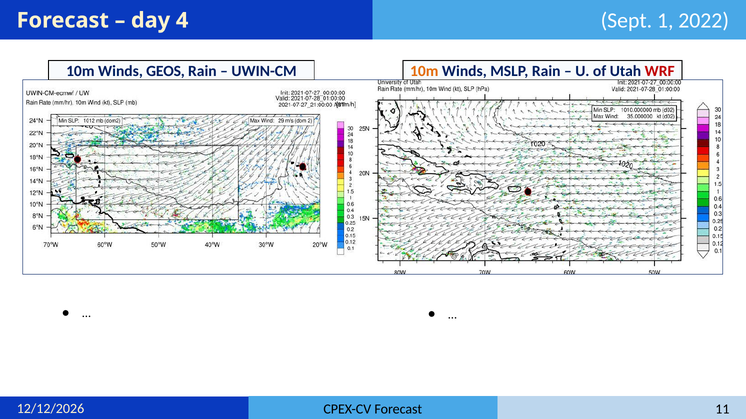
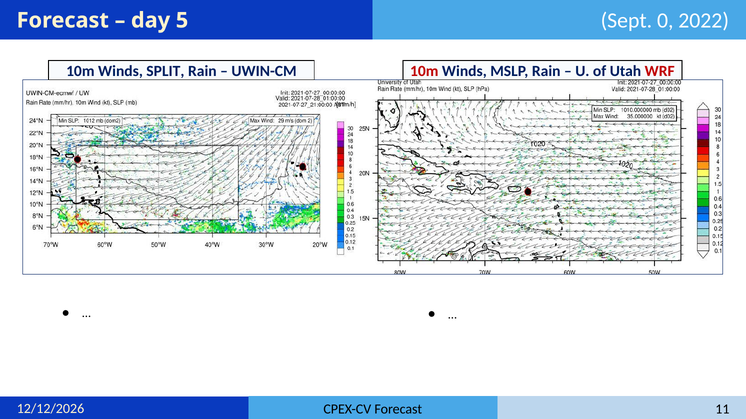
4: 4 -> 5
1: 1 -> 0
GEOS: GEOS -> SPLIT
10m at (424, 71) colour: orange -> red
